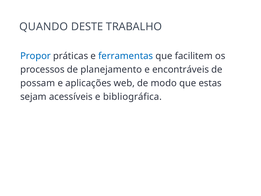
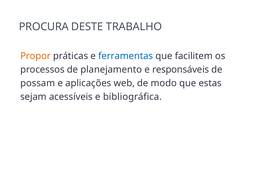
QUANDO: QUANDO -> PROCURA
Propor colour: blue -> orange
encontráveis: encontráveis -> responsáveis
